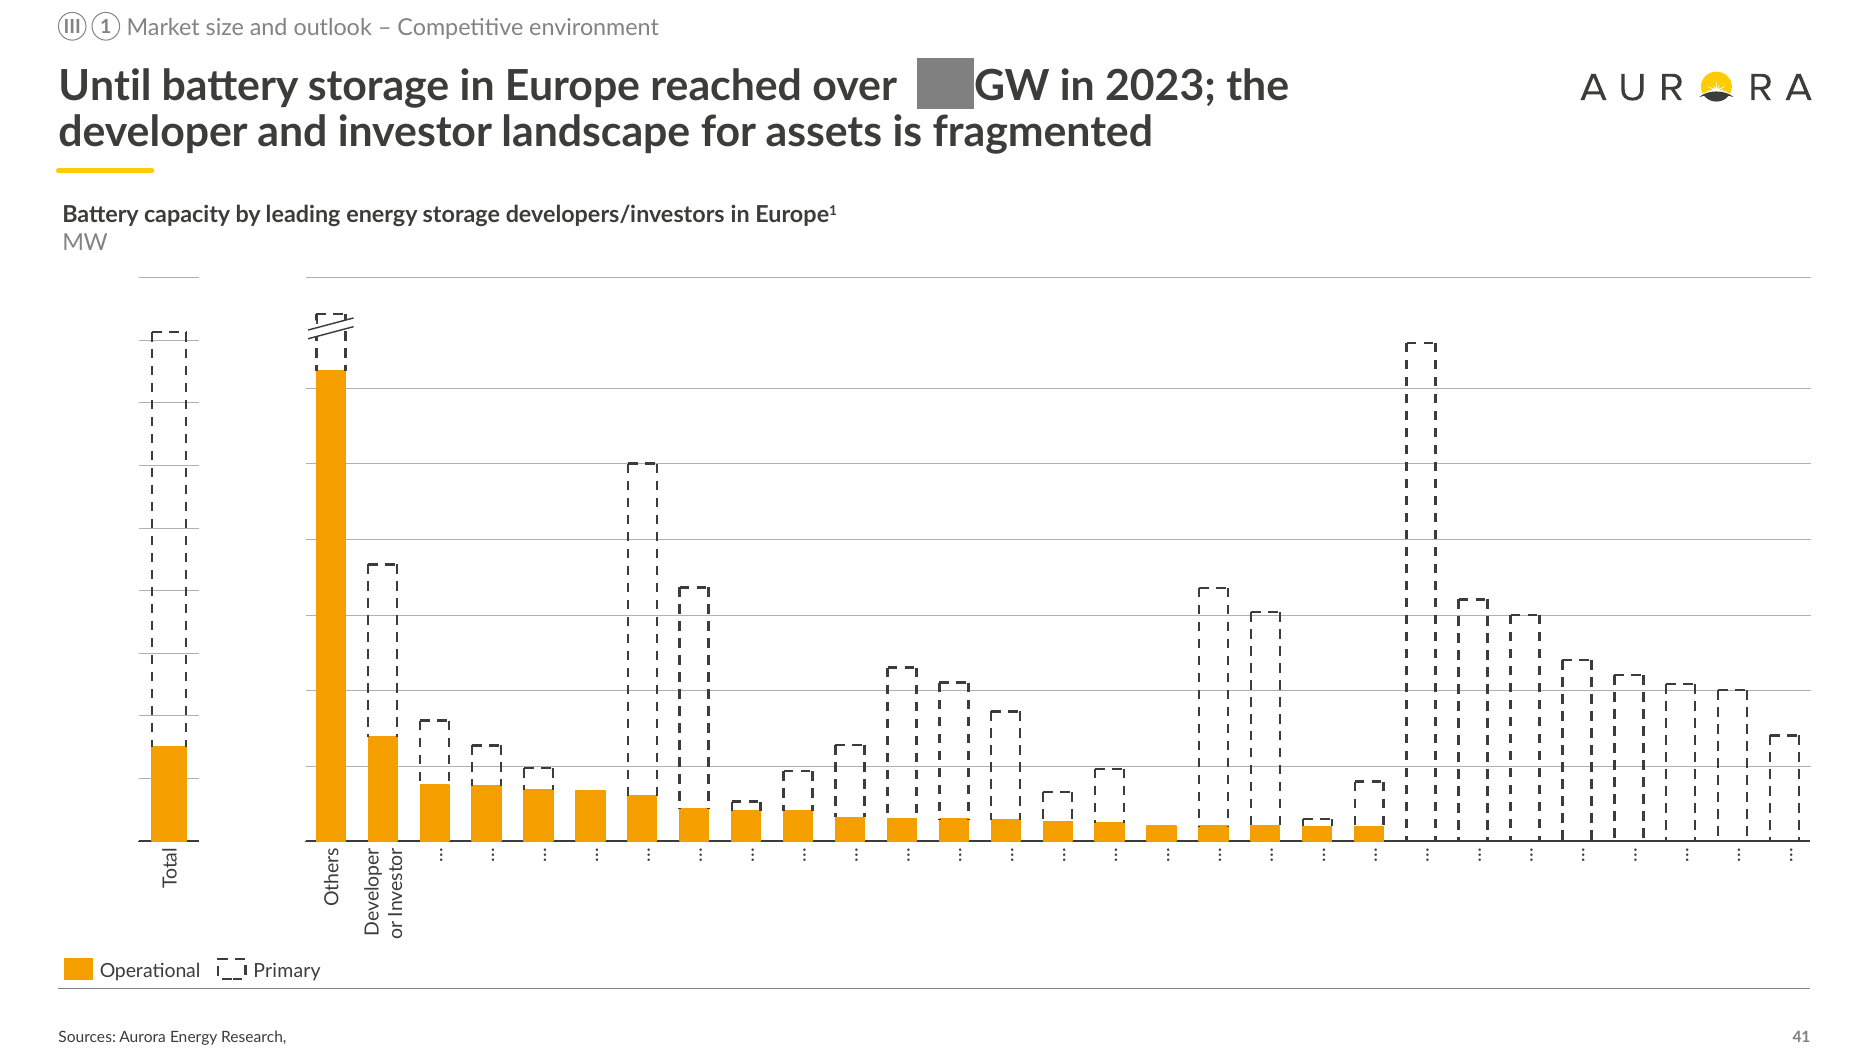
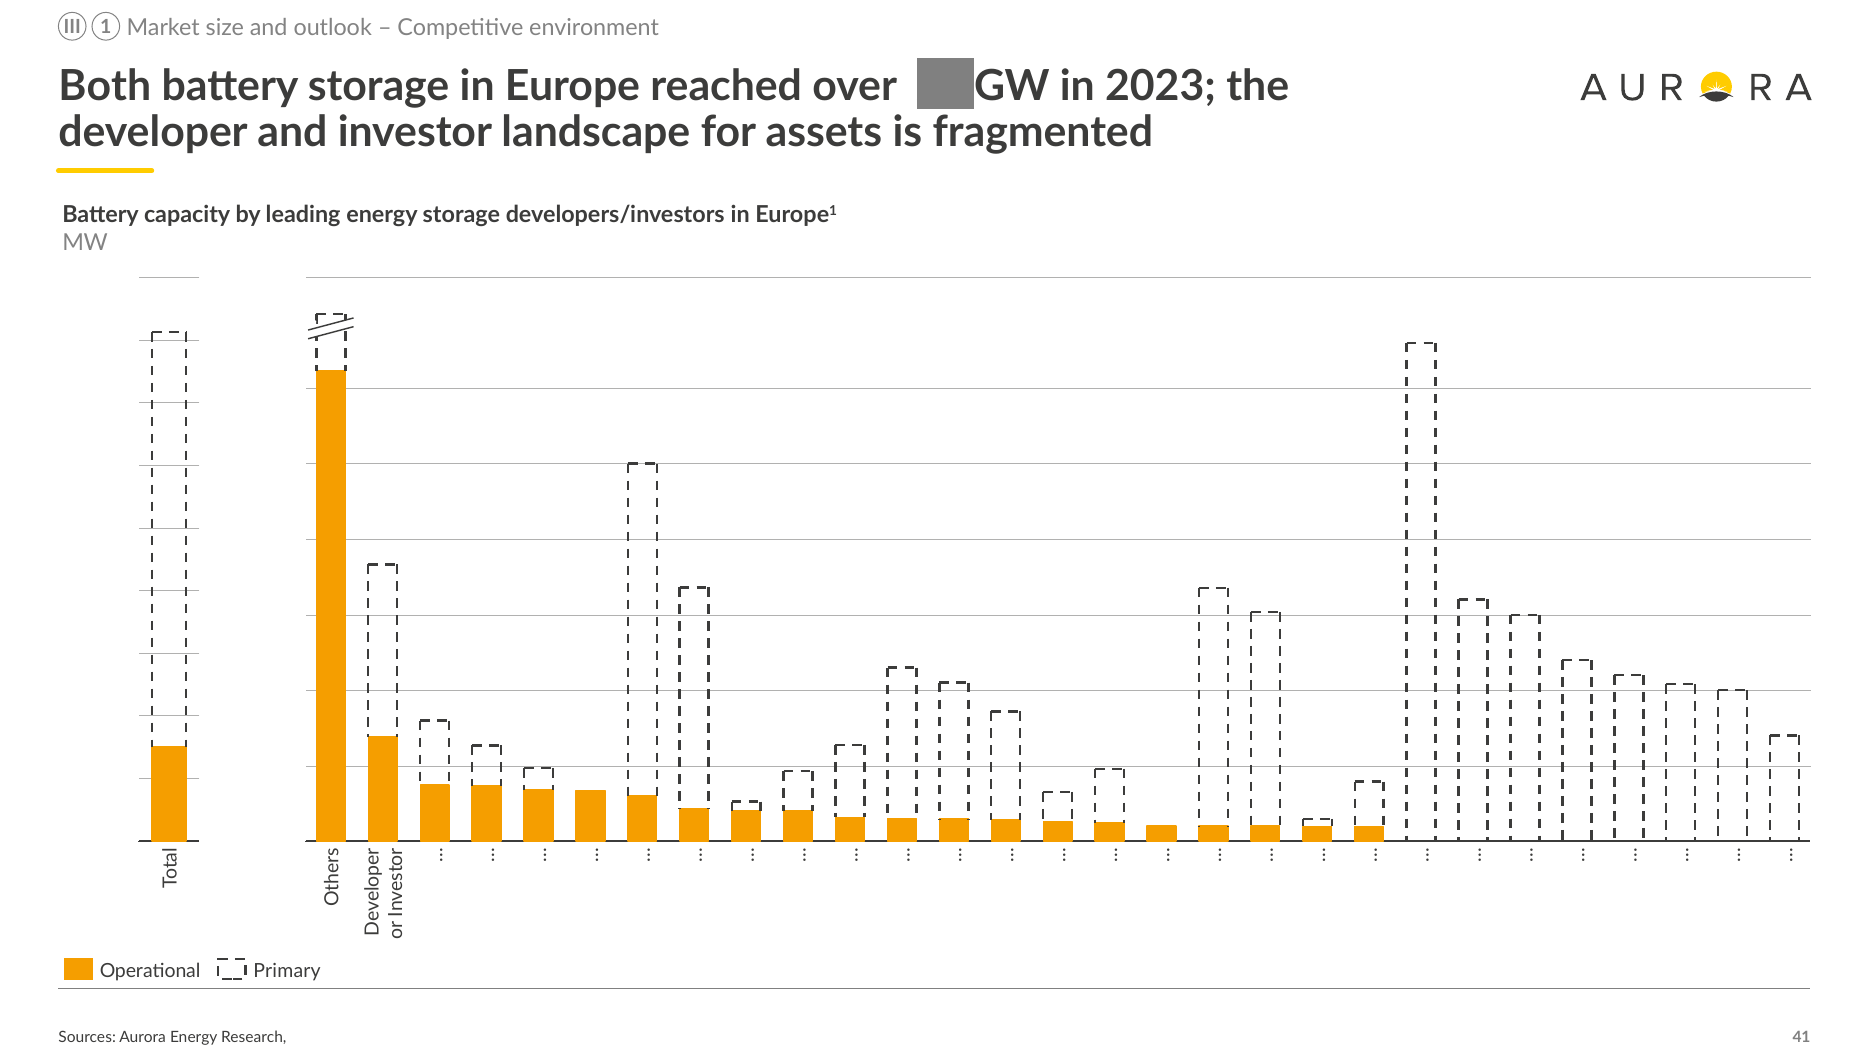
Until: Until -> Both
